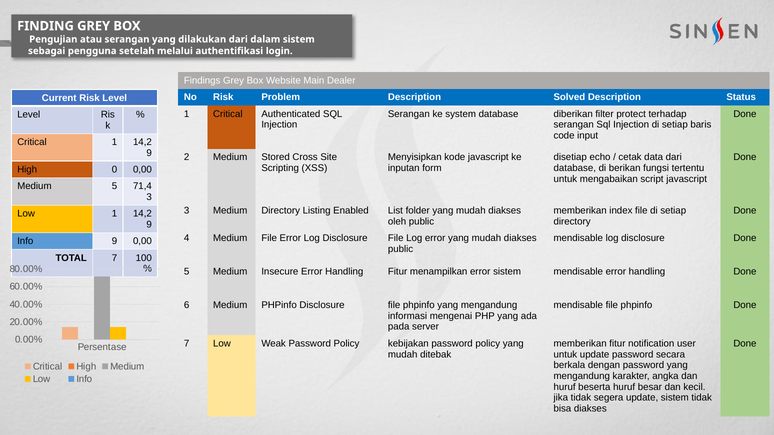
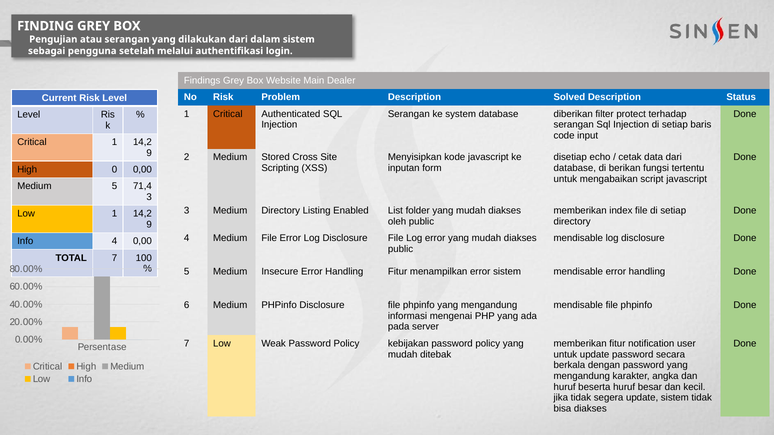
Info 9: 9 -> 4
